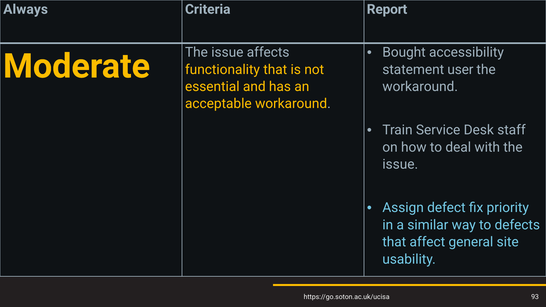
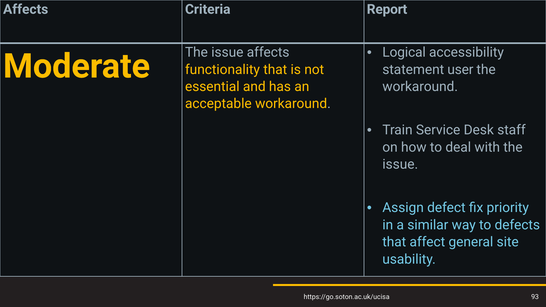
Always at (26, 9): Always -> Affects
Bought: Bought -> Logical
